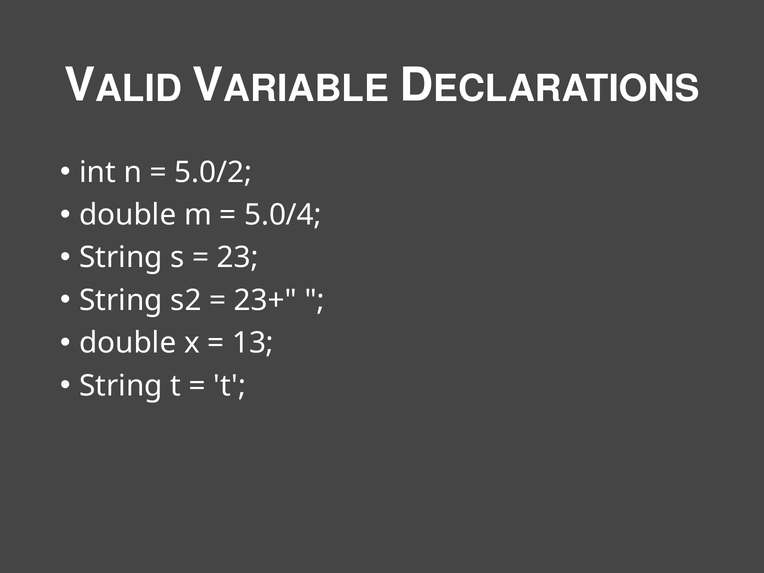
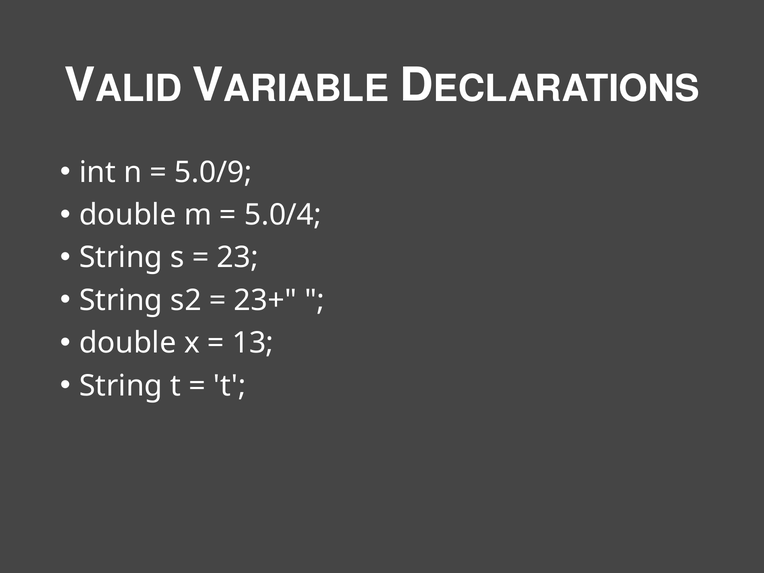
5.0/2: 5.0/2 -> 5.0/9
